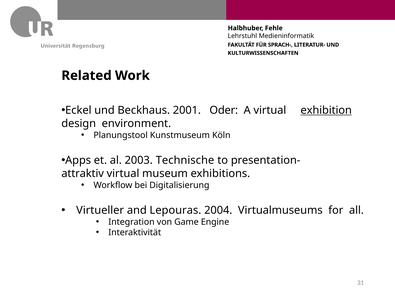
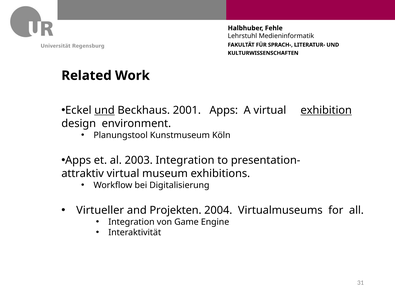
und at (104, 110) underline: none -> present
2001 Oder: Oder -> Apps
2003 Technische: Technische -> Integration
Lepouras: Lepouras -> Projekten
